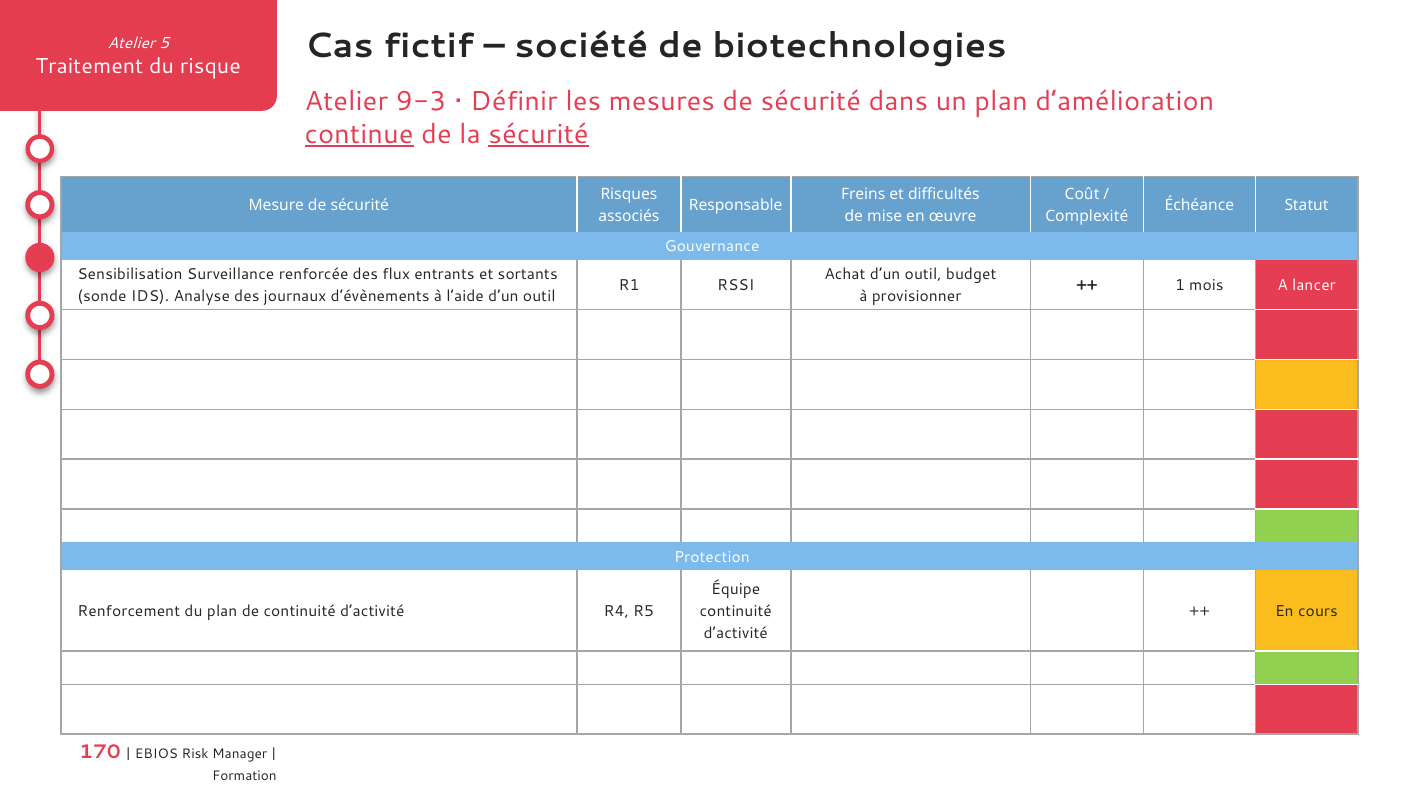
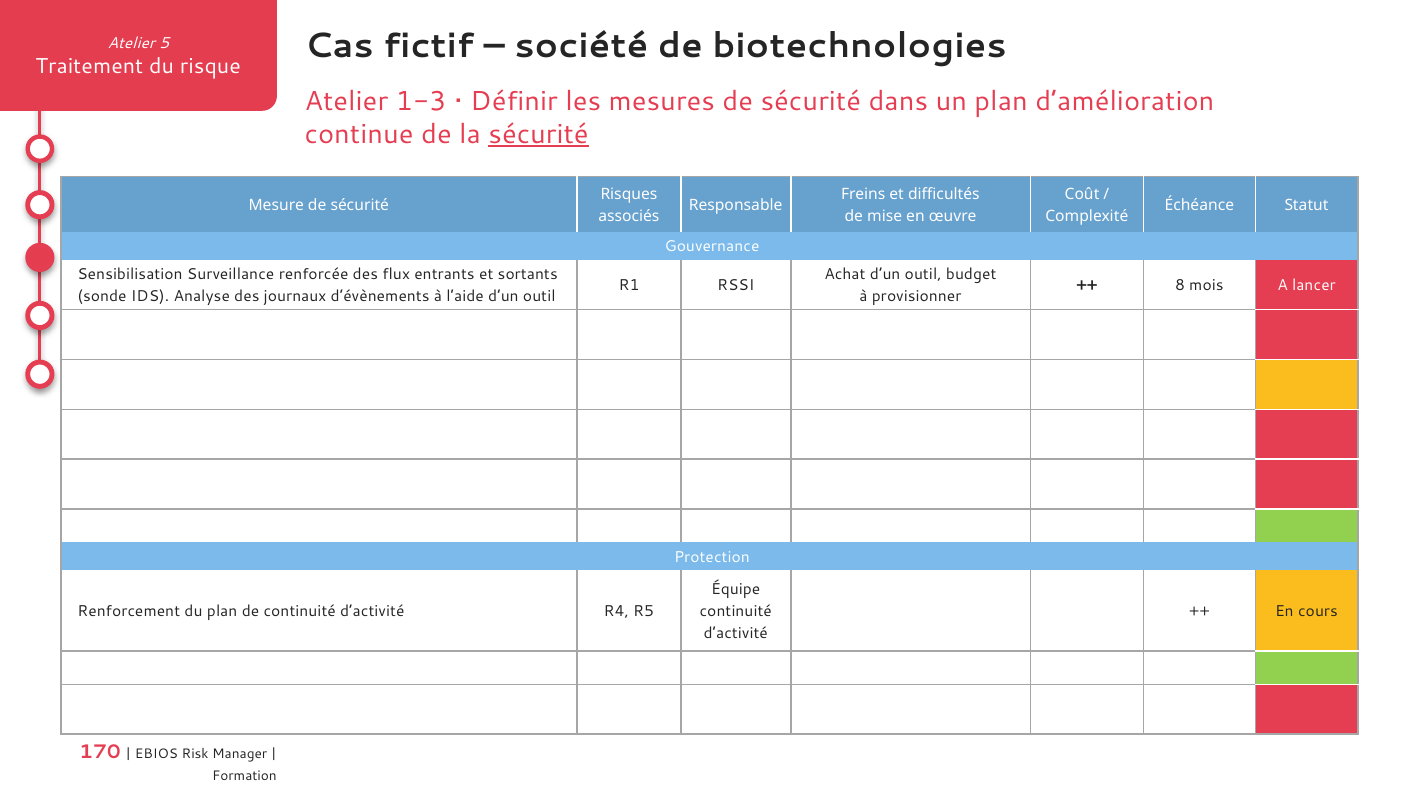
9-3: 9-3 -> 1-3
continue underline: present -> none
1: 1 -> 8
